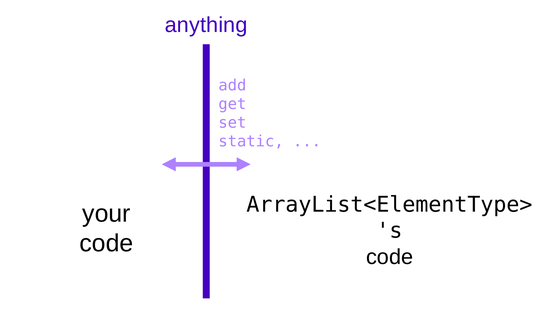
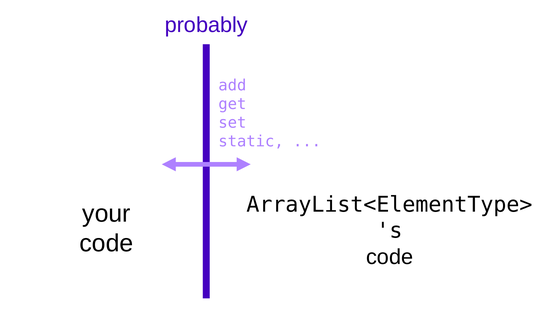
anything: anything -> probably
